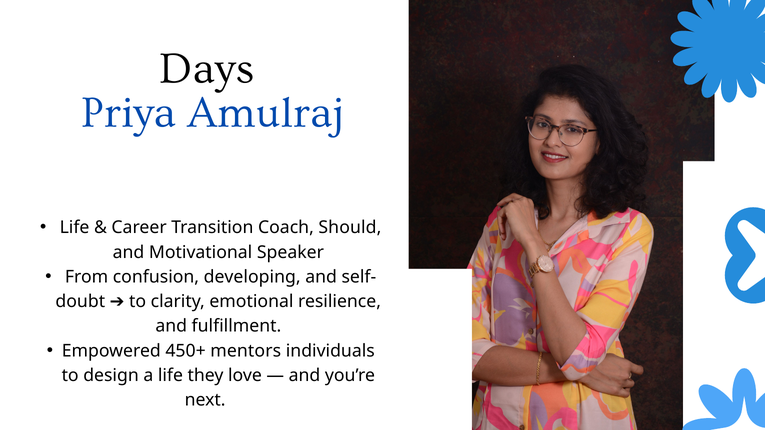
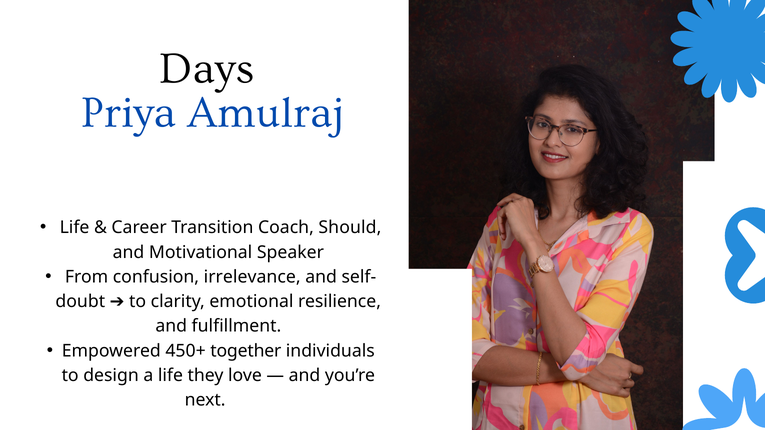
developing: developing -> irrelevance
mentors: mentors -> together
